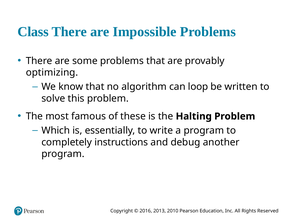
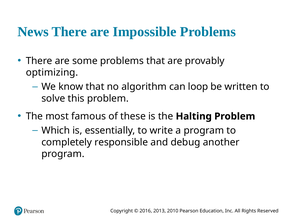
Class: Class -> News
instructions: instructions -> responsible
